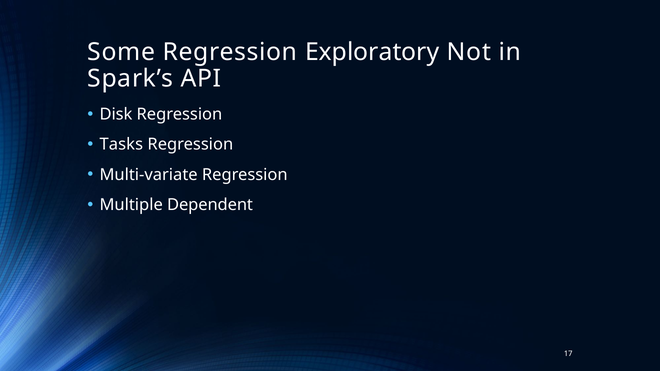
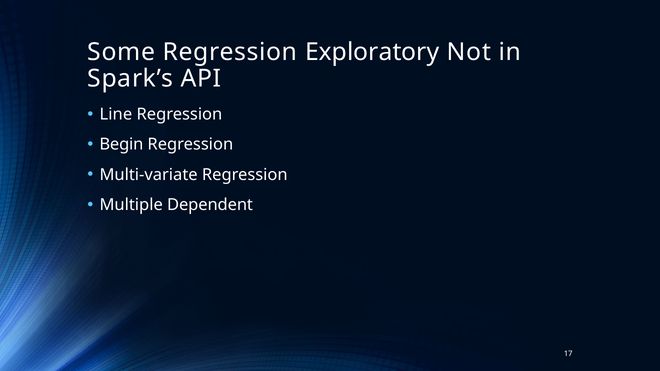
Disk: Disk -> Line
Tasks: Tasks -> Begin
